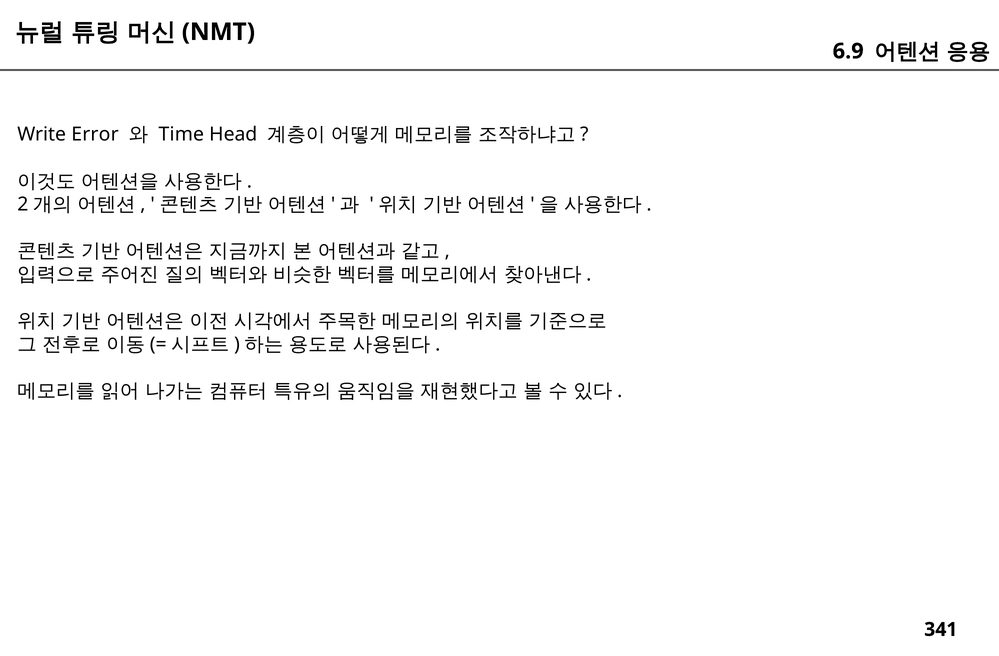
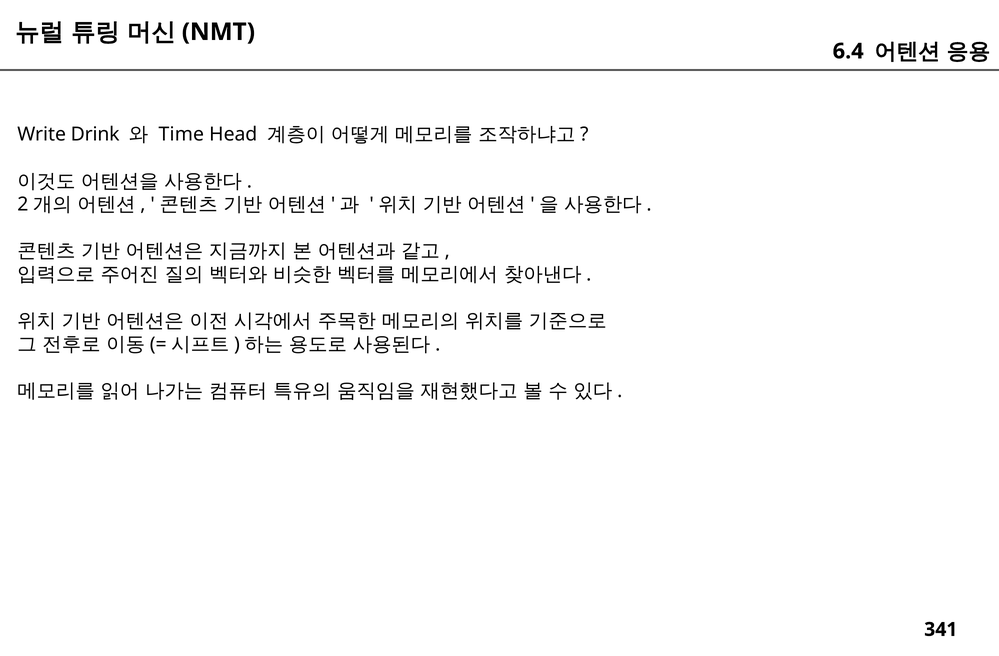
6.9: 6.9 -> 6.4
Error: Error -> Drink
